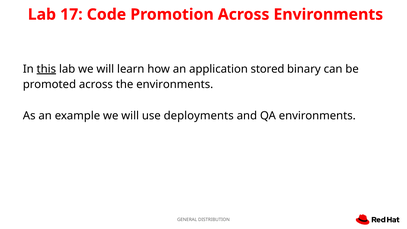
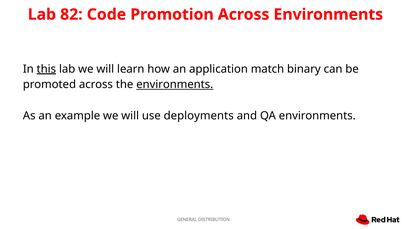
17: 17 -> 82
stored: stored -> match
environments at (175, 85) underline: none -> present
